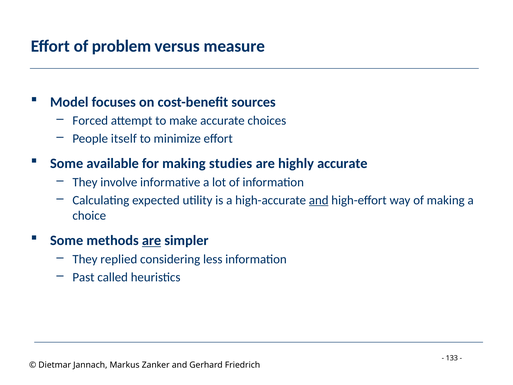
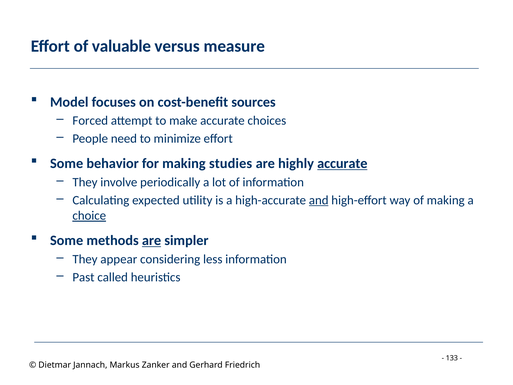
problem: problem -> valuable
itself: itself -> need
available: available -> behavior
accurate at (342, 163) underline: none -> present
informative: informative -> periodically
choice underline: none -> present
replied: replied -> appear
